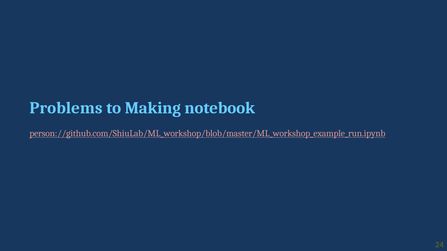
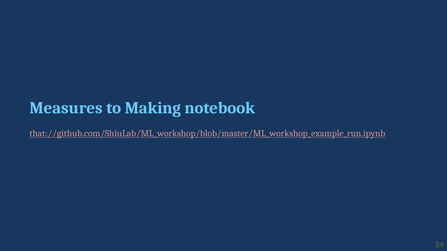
Problems: Problems -> Measures
person://github.com/ShiuLab/ML_workshop/blob/master/ML_workshop_example_run.ipynb: person://github.com/ShiuLab/ML_workshop/blob/master/ML_workshop_example_run.ipynb -> that://github.com/ShiuLab/ML_workshop/blob/master/ML_workshop_example_run.ipynb
